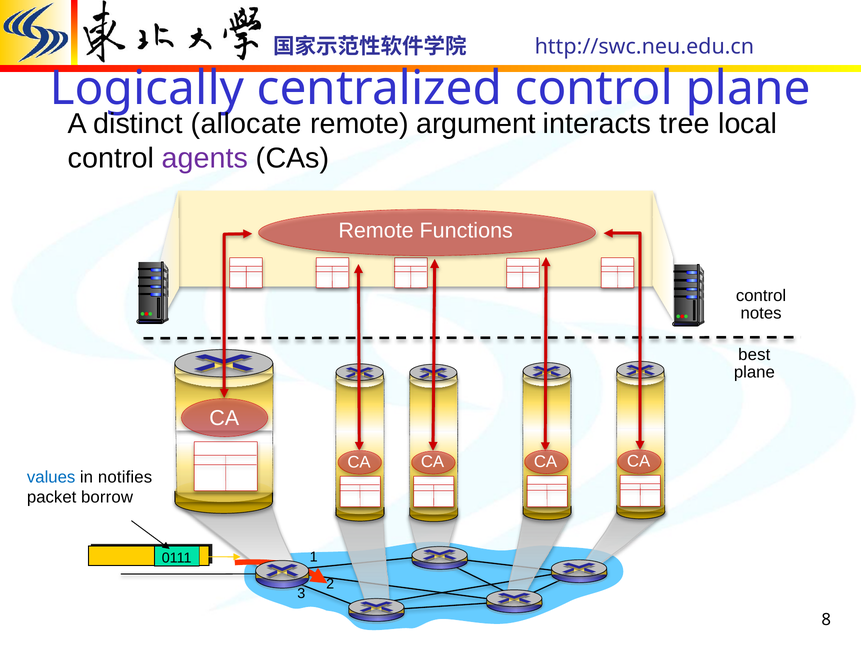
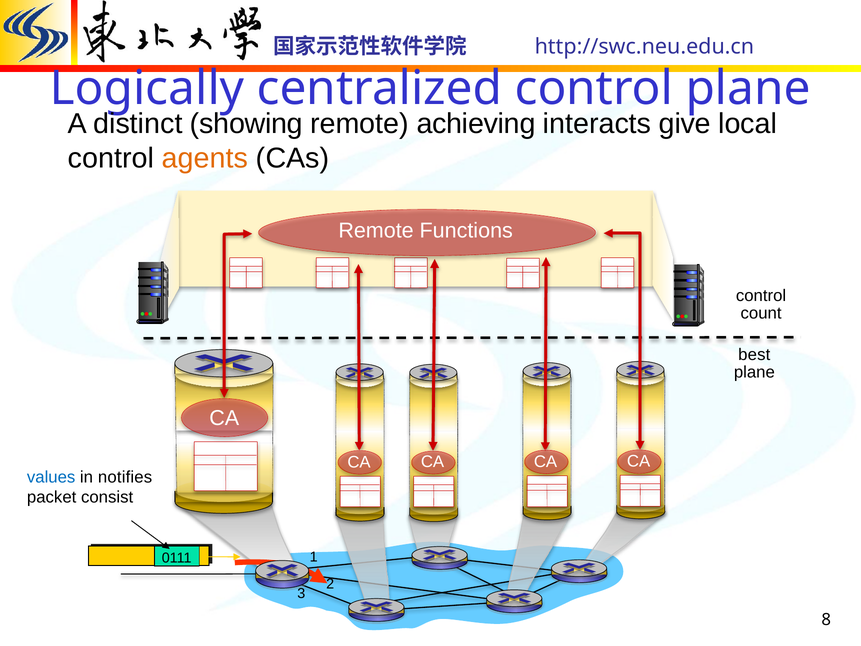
allocate: allocate -> showing
argument: argument -> achieving
tree: tree -> give
agents colour: purple -> orange
notes: notes -> count
borrow: borrow -> consist
